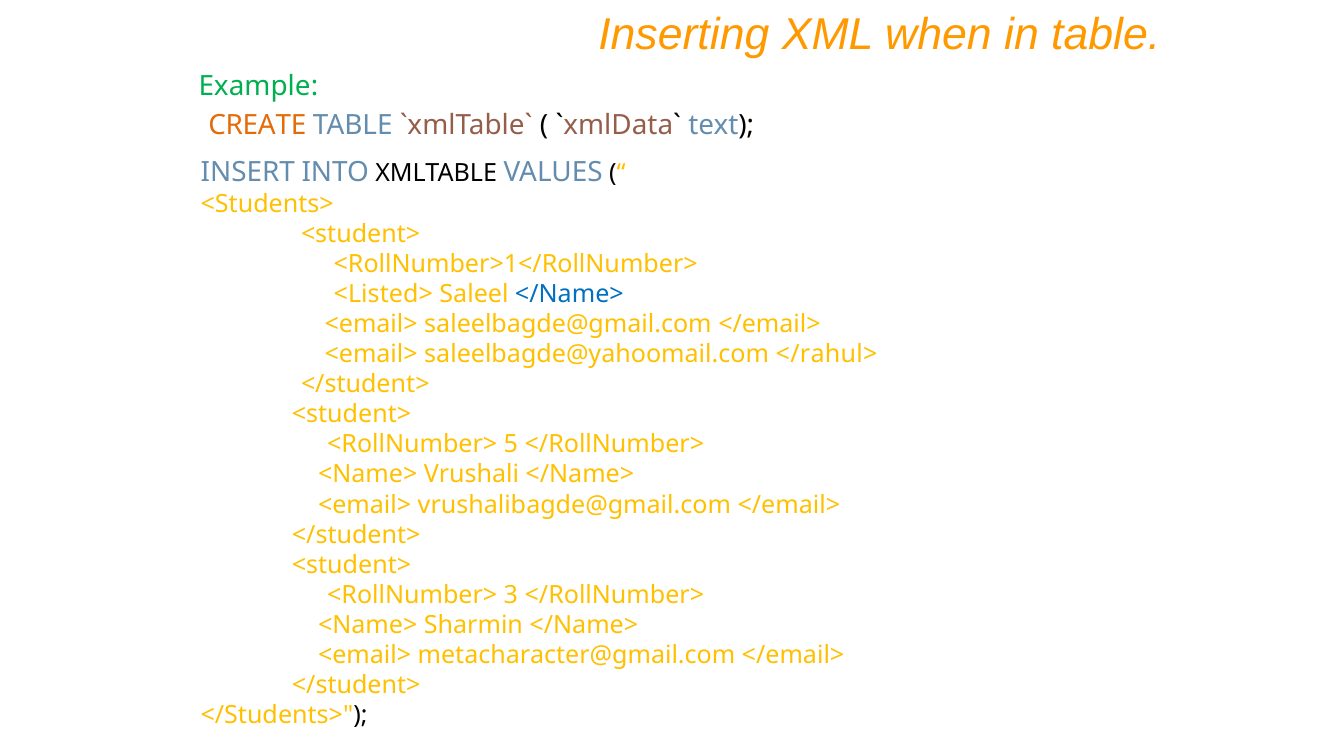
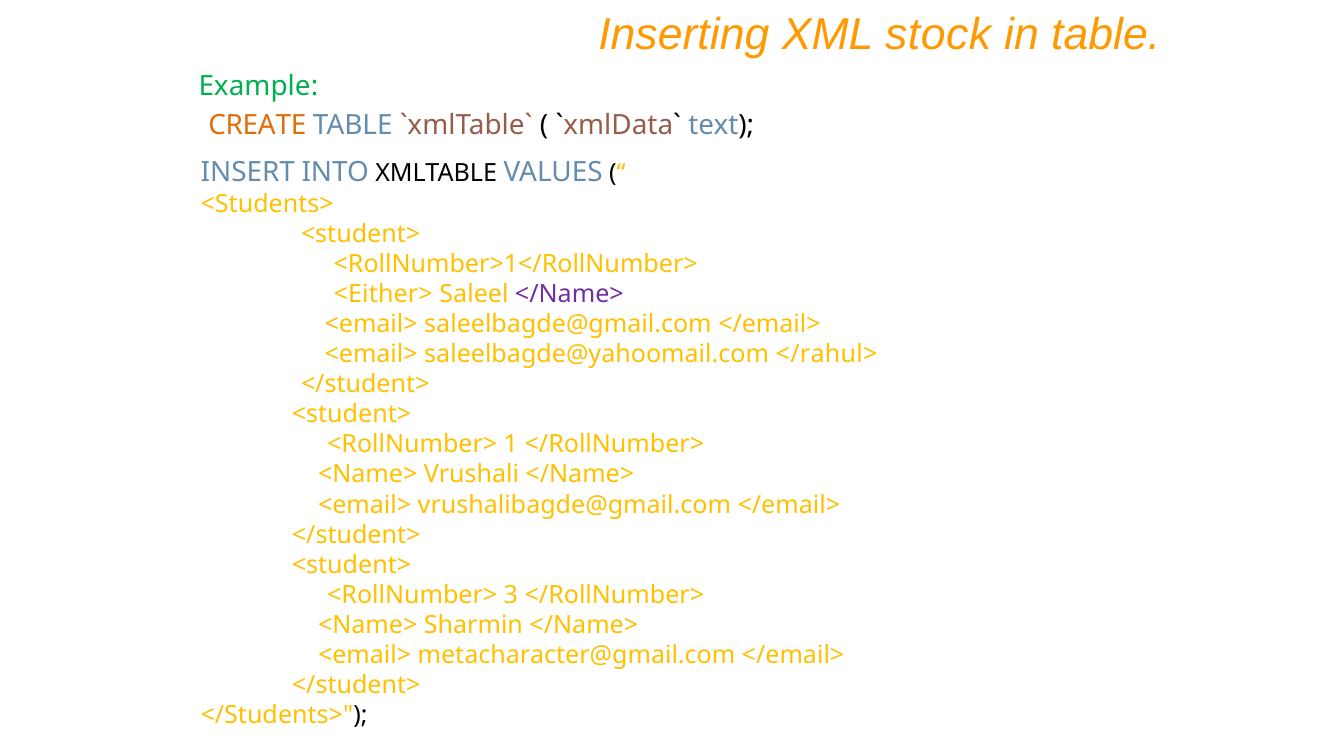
when: when -> stock
<Listed>: <Listed> -> <Either>
</Name> at (569, 294) colour: blue -> purple
5: 5 -> 1
